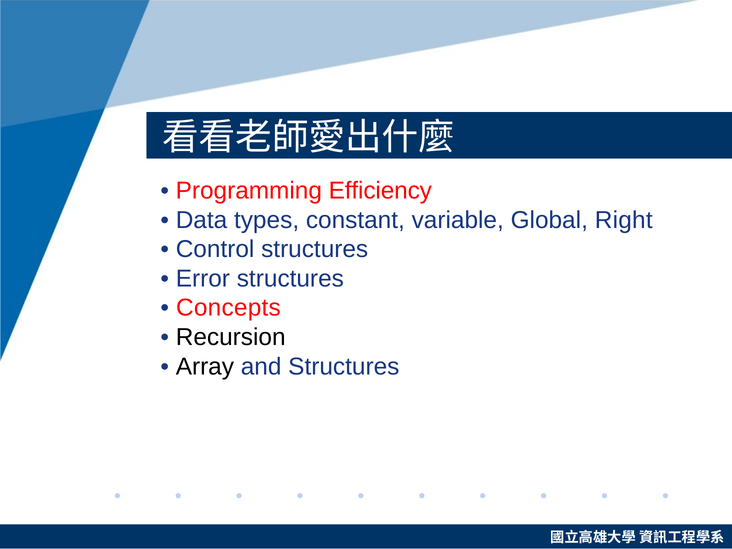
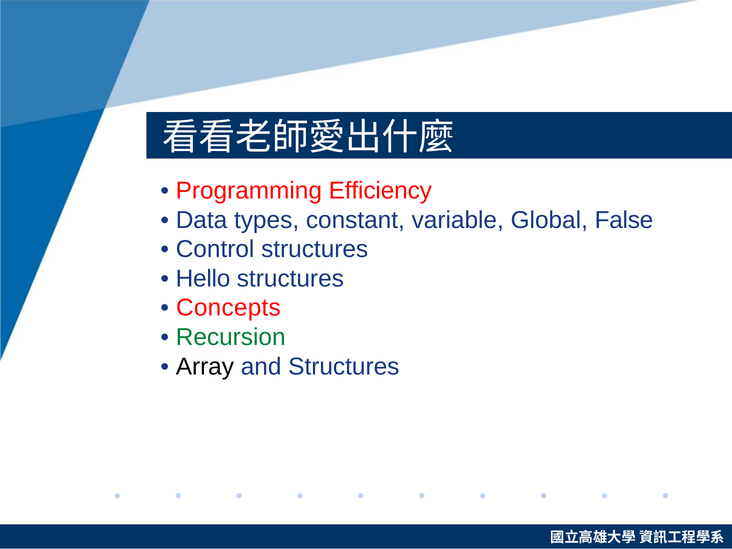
Right: Right -> False
Error: Error -> Hello
Recursion colour: black -> green
